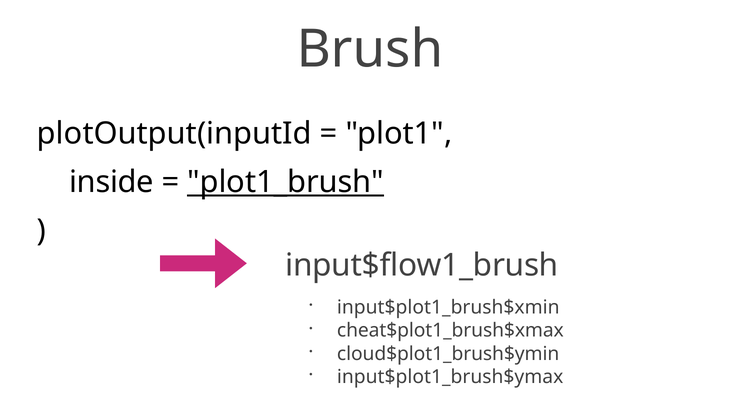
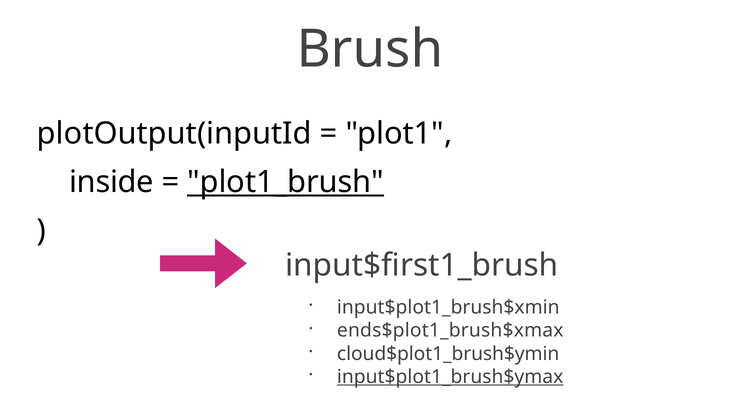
input$flow1_brush: input$flow1_brush -> input$first1_brush
cheat$plot1_brush$xmax: cheat$plot1_brush$xmax -> ends$plot1_brush$xmax
input$plot1_brush$ymax underline: none -> present
